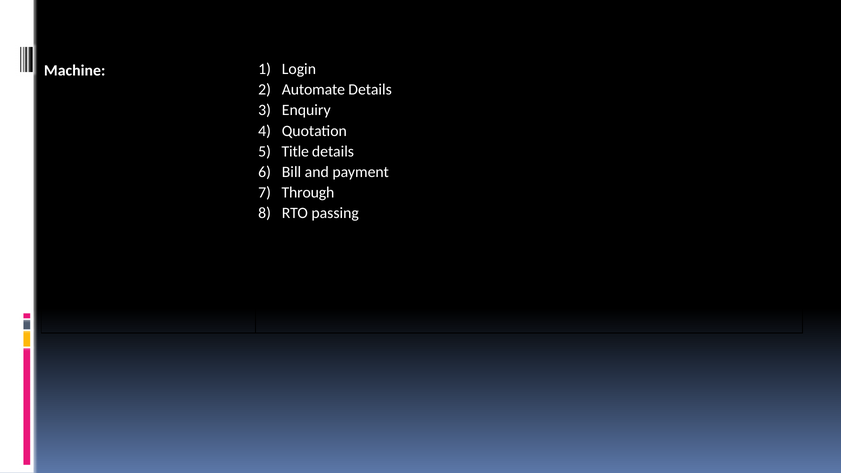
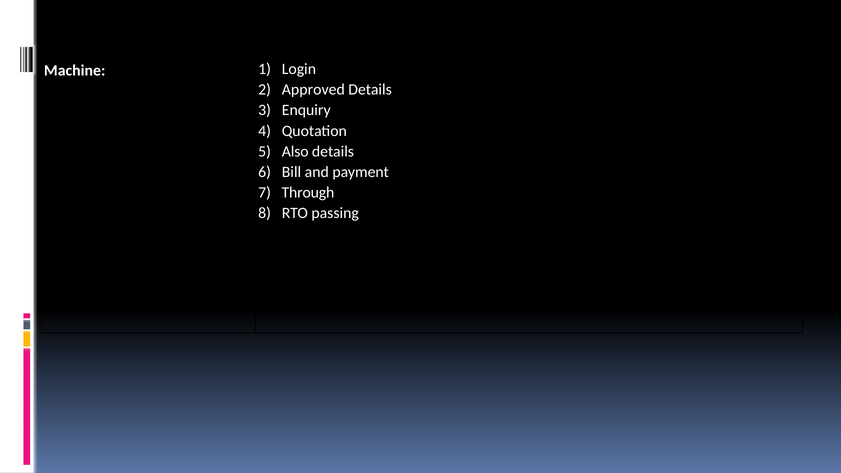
Automate: Automate -> Approved
Title: Title -> Also
